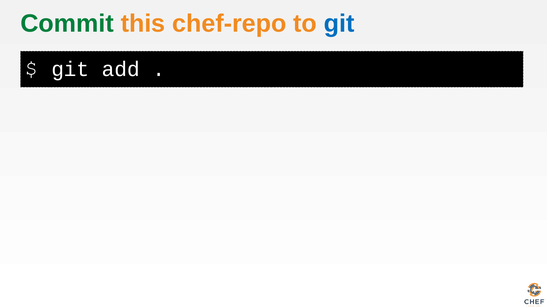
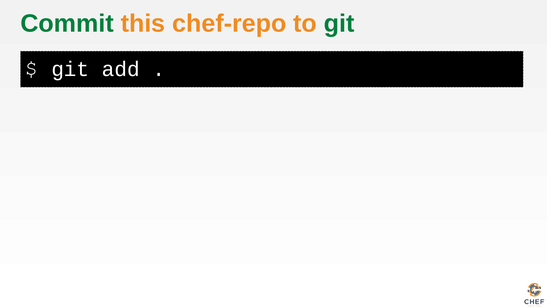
git at (339, 24) colour: blue -> green
